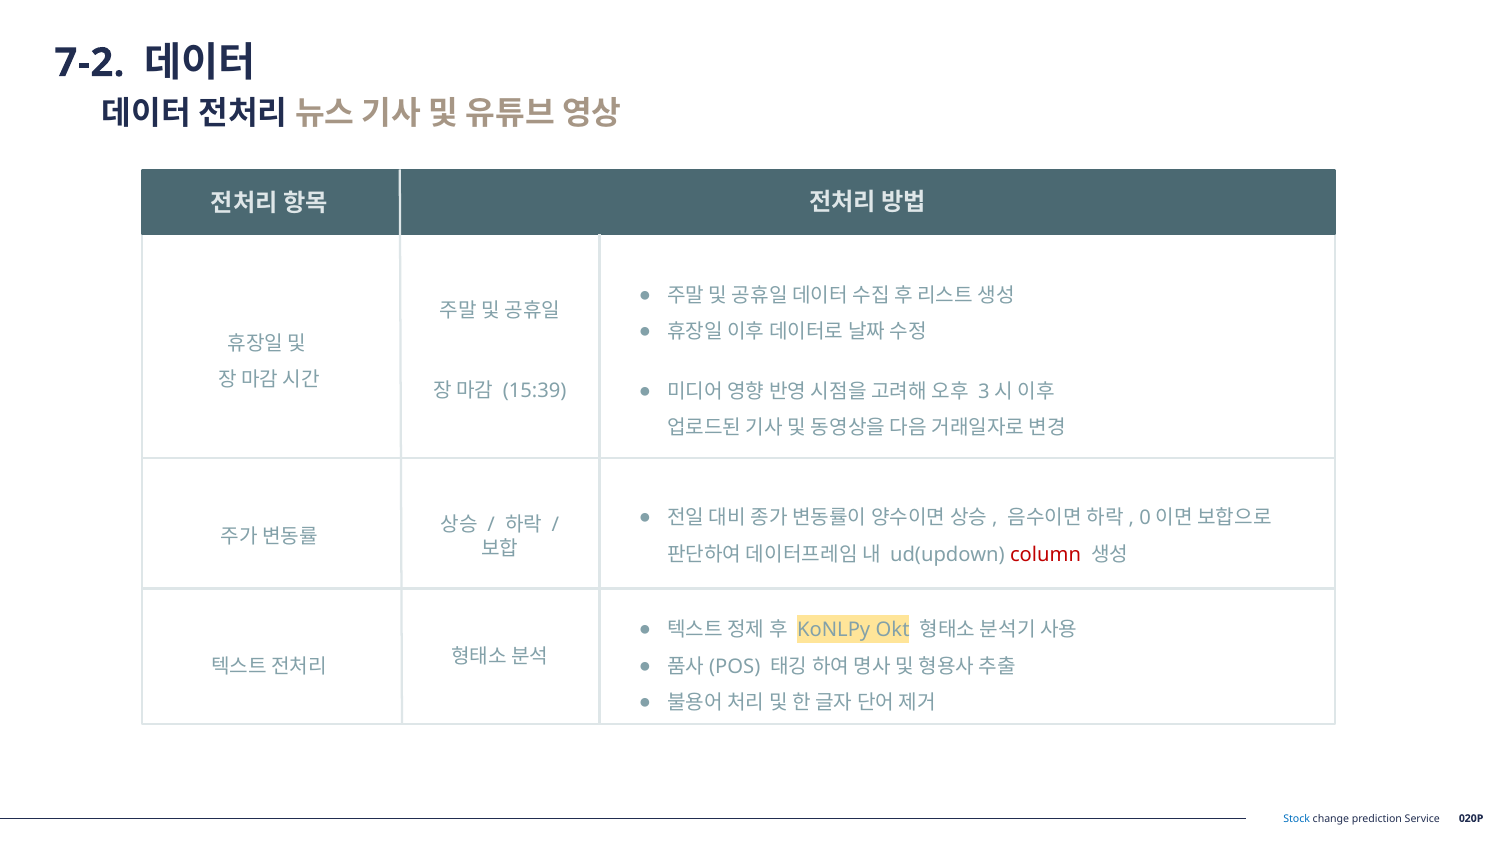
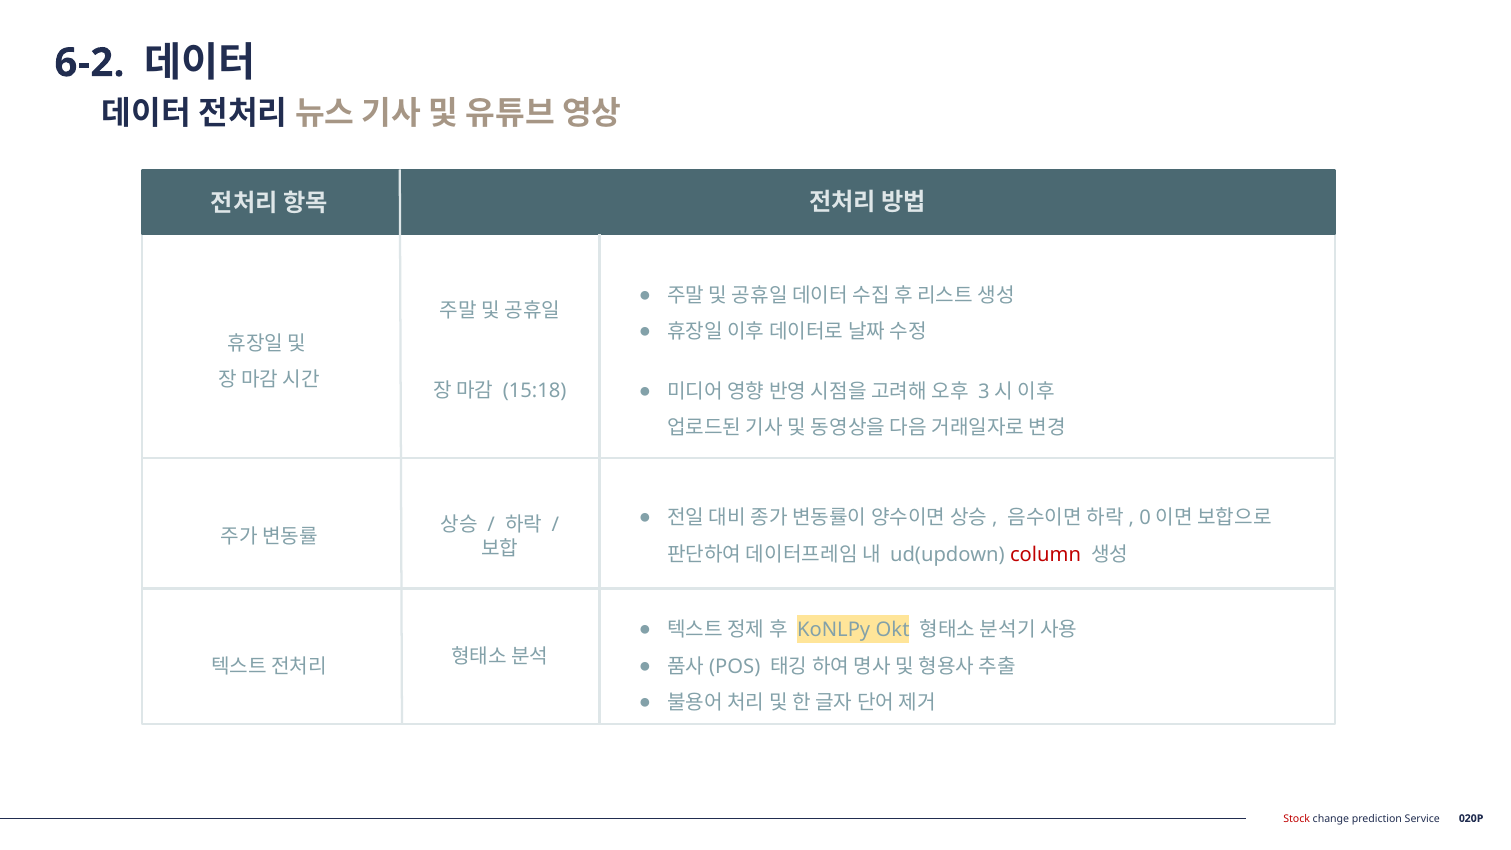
7-2: 7-2 -> 6-2
15:39: 15:39 -> 15:18
Stock colour: blue -> red
